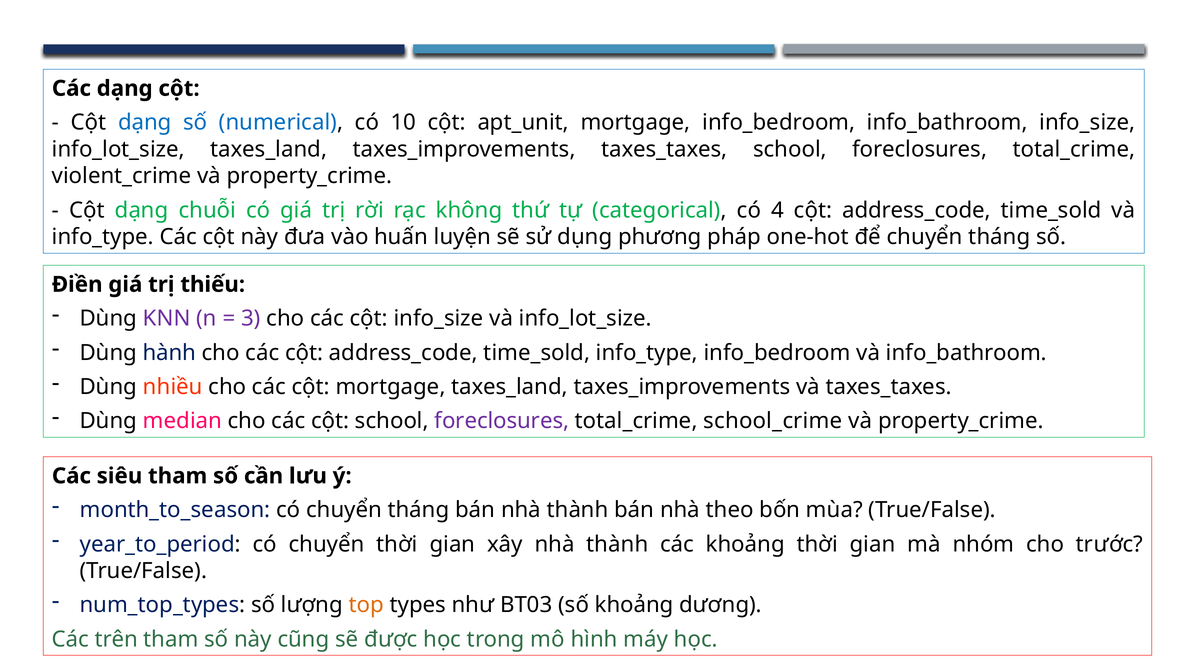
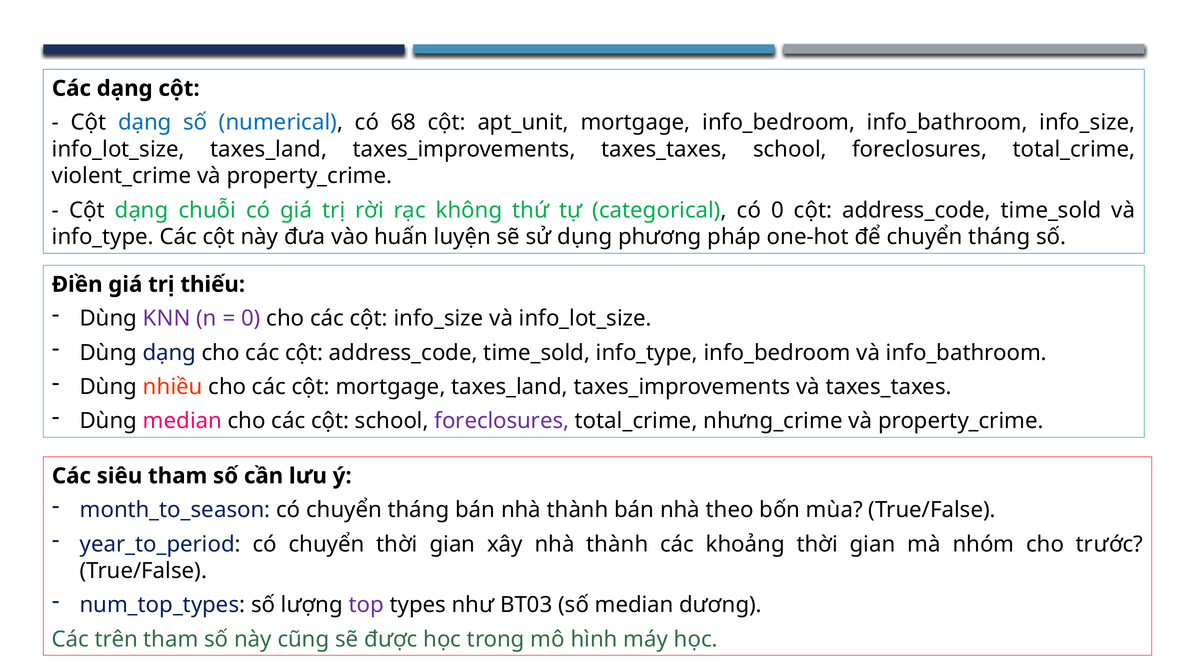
10: 10 -> 68
có 4: 4 -> 0
3 at (251, 319): 3 -> 0
Dùng hành: hành -> dạng
school_crime: school_crime -> nhưng_crime
top colour: orange -> purple
số khoảng: khoảng -> median
